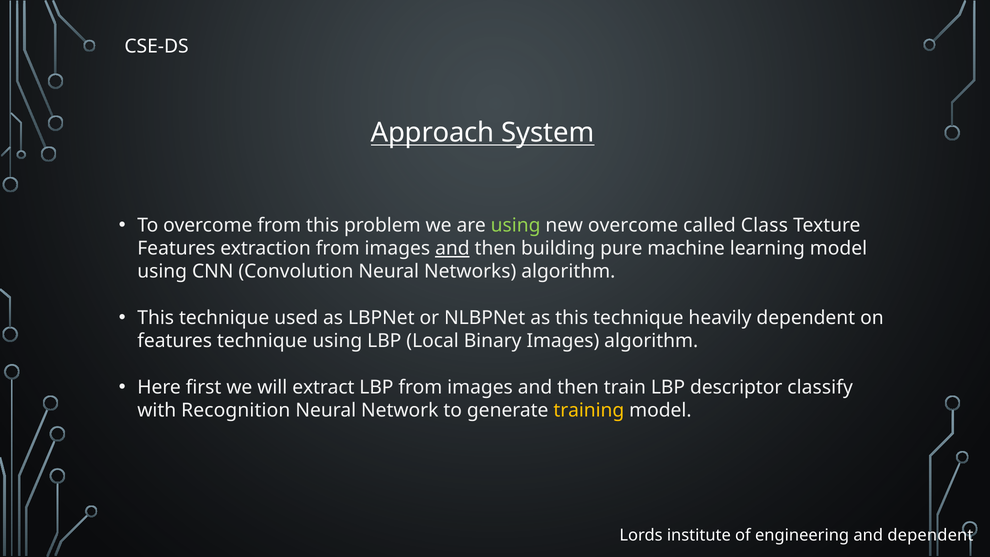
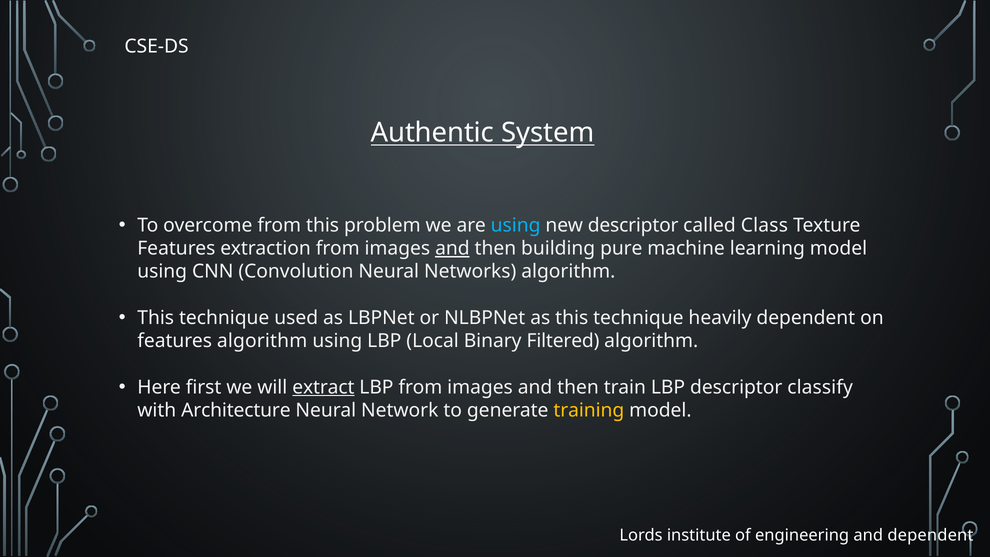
Approach: Approach -> Authentic
using at (516, 225) colour: light green -> light blue
new overcome: overcome -> descriptor
features technique: technique -> algorithm
Binary Images: Images -> Filtered
extract underline: none -> present
Recognition: Recognition -> Architecture
